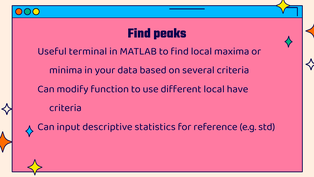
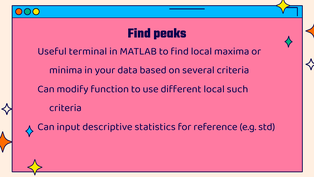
have: have -> such
